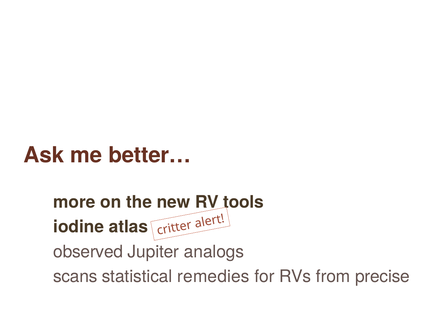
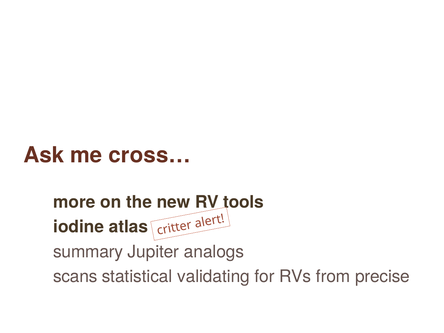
better…: better… -> cross…
observed: observed -> summary
remedies: remedies -> validating
